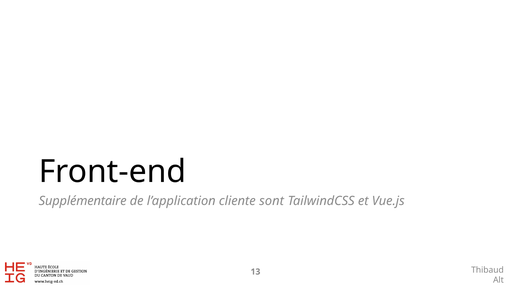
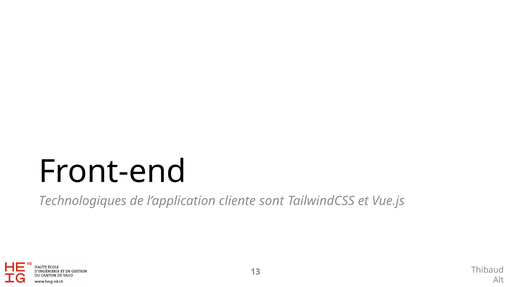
Supplémentaire: Supplémentaire -> Technologiques
